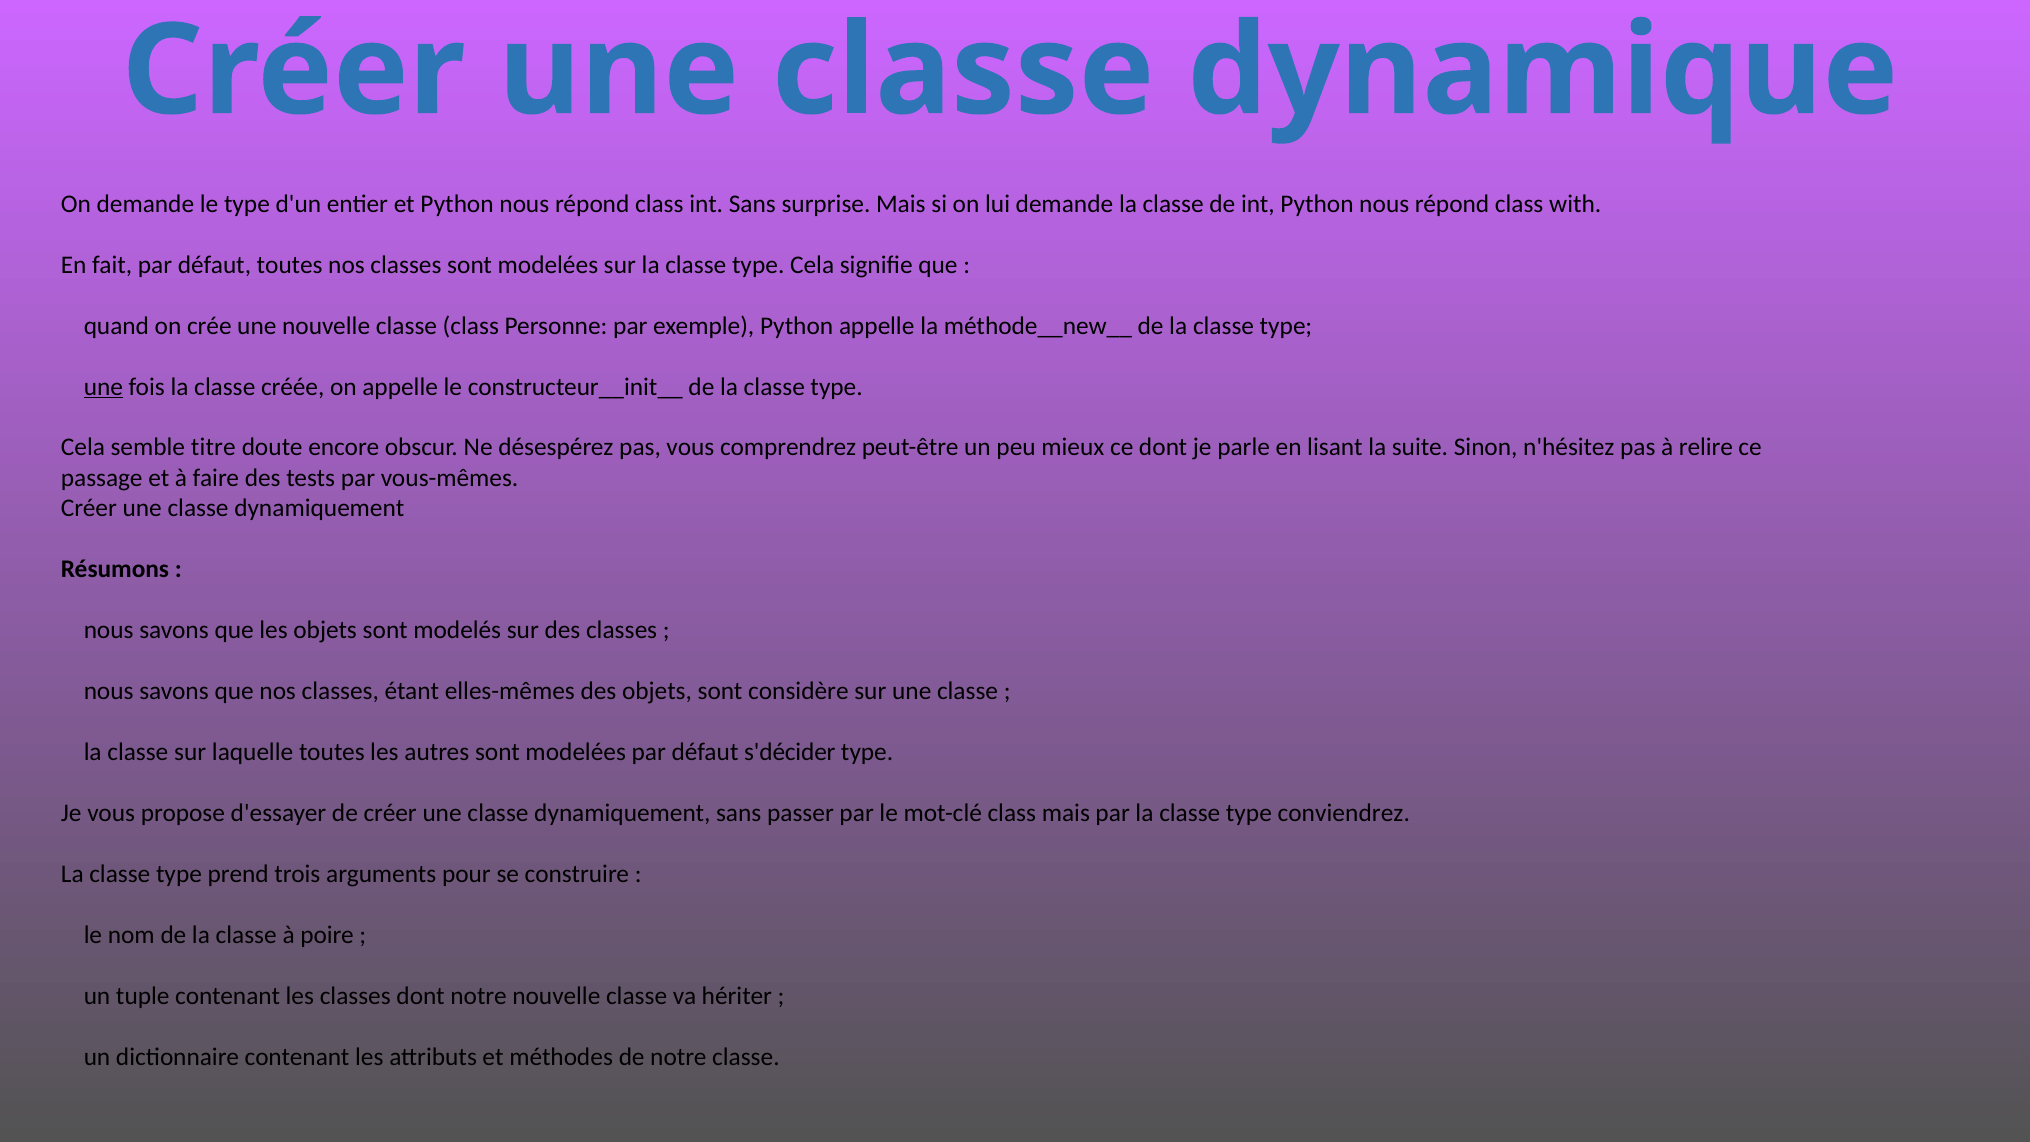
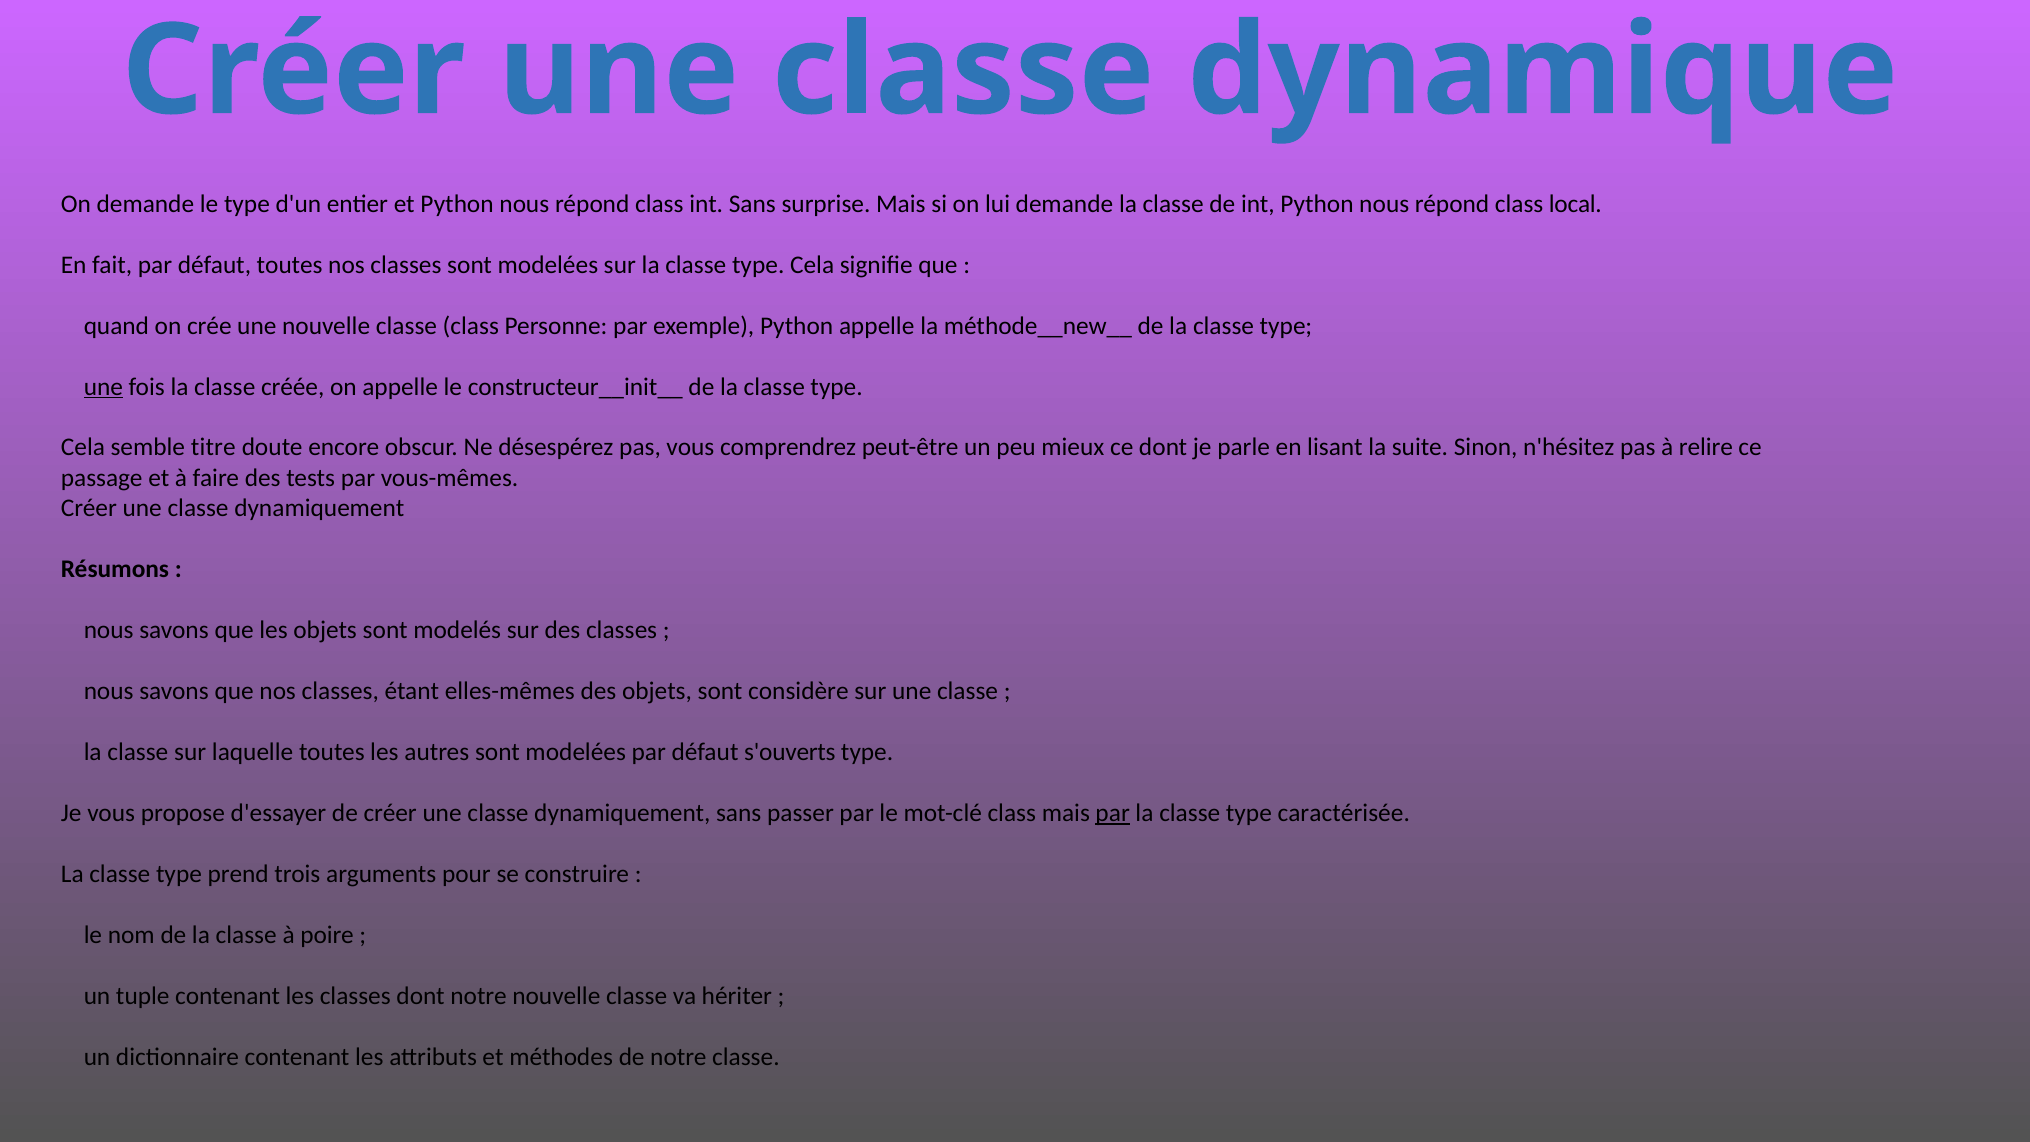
with: with -> local
s'décider: s'décider -> s'ouverts
par at (1113, 813) underline: none -> present
conviendrez: conviendrez -> caractérisée
